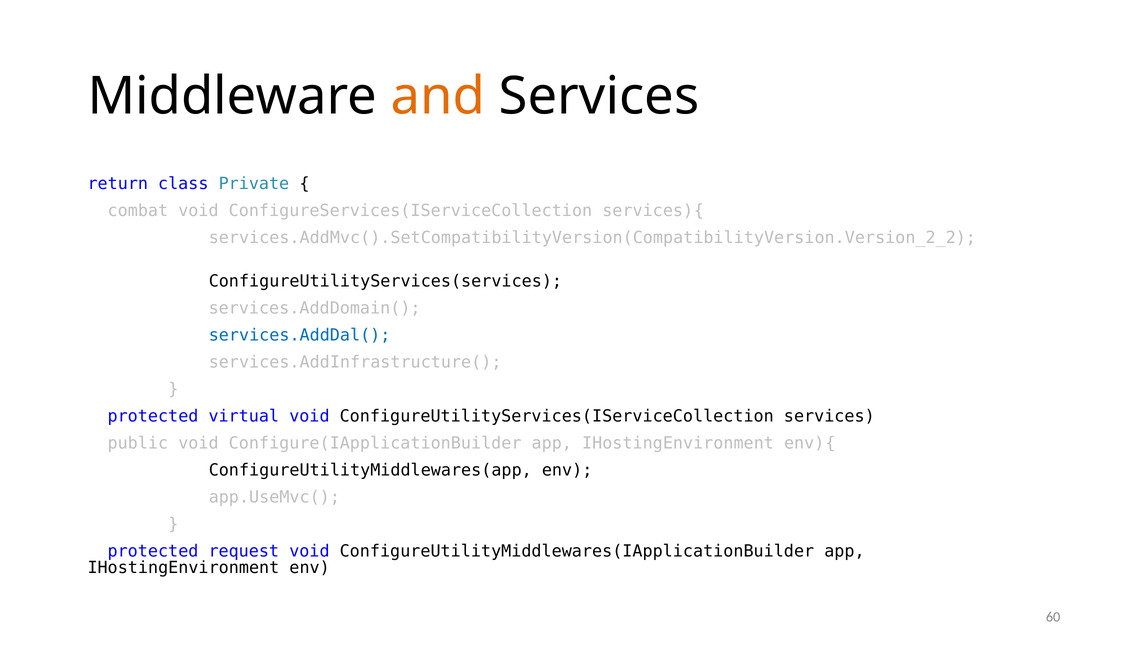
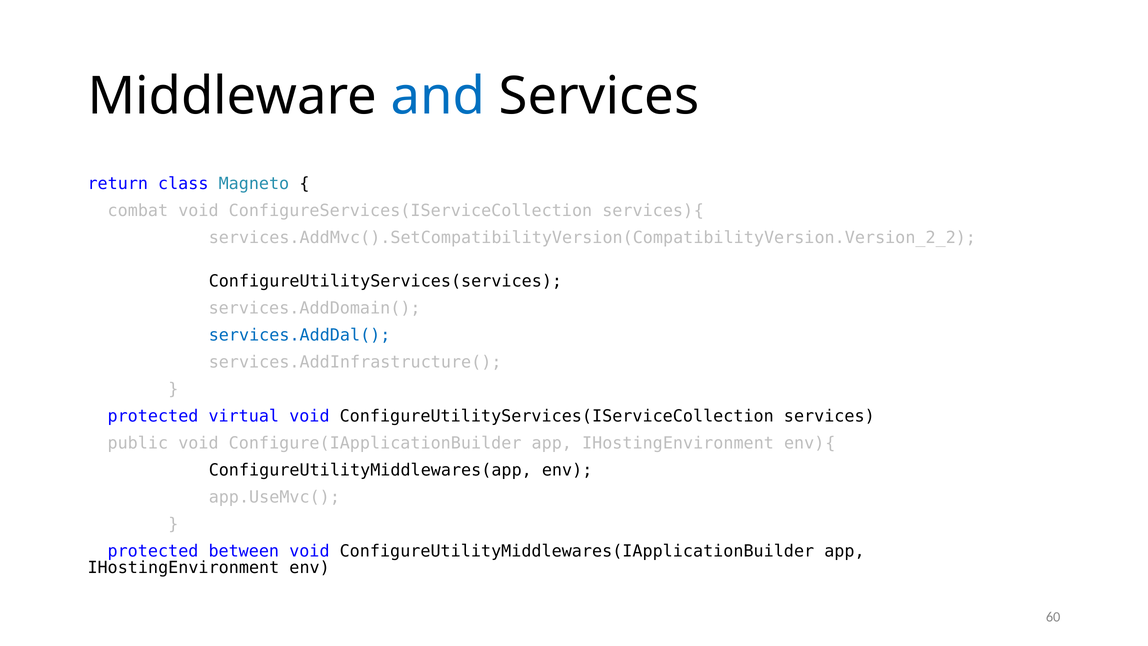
and colour: orange -> blue
Private: Private -> Magneto
request: request -> between
